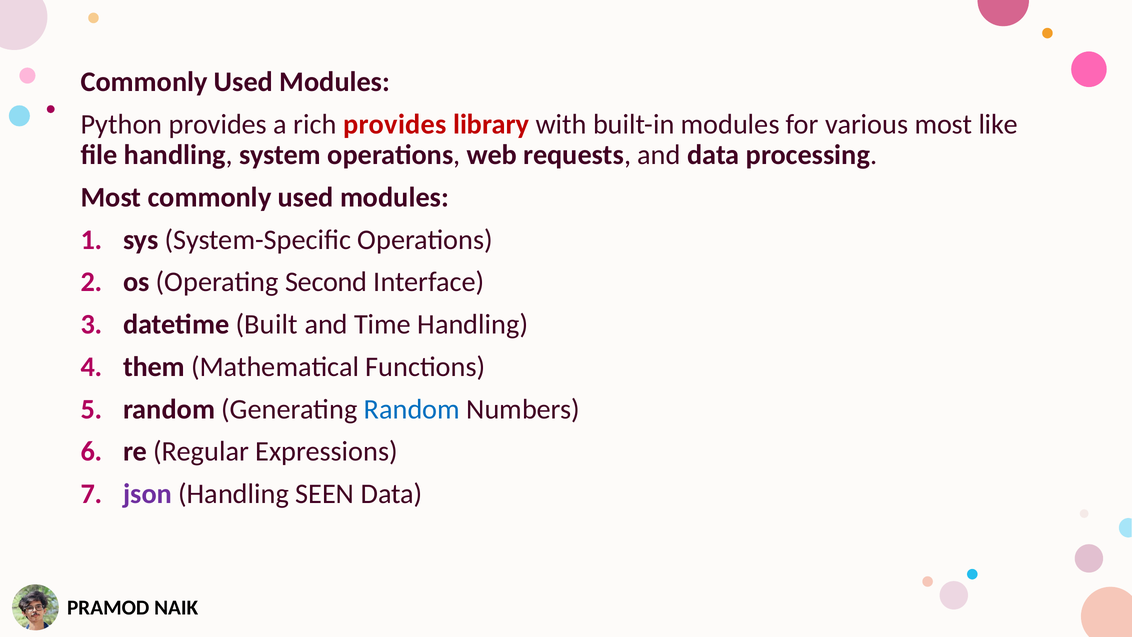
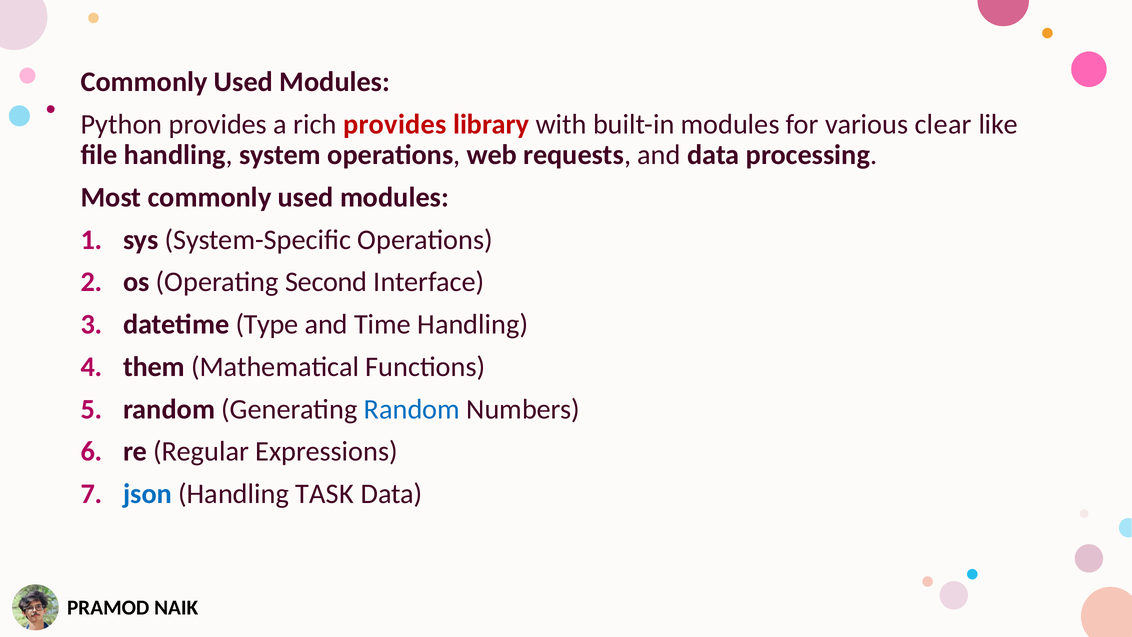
various most: most -> clear
Built: Built -> Type
json colour: purple -> blue
SEEN: SEEN -> TASK
